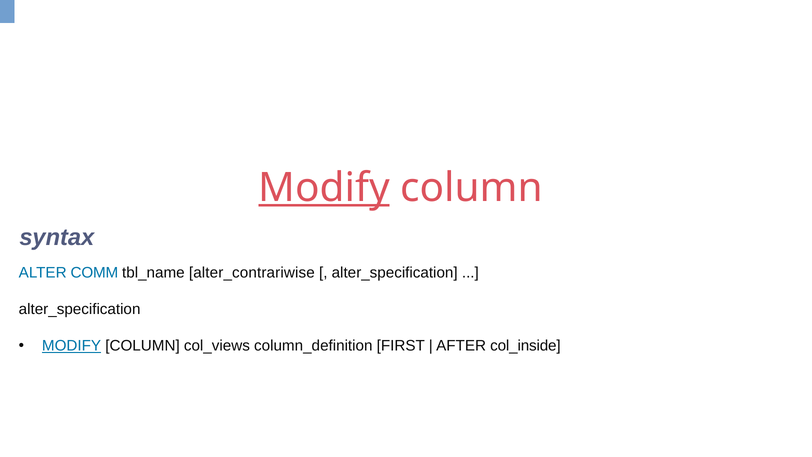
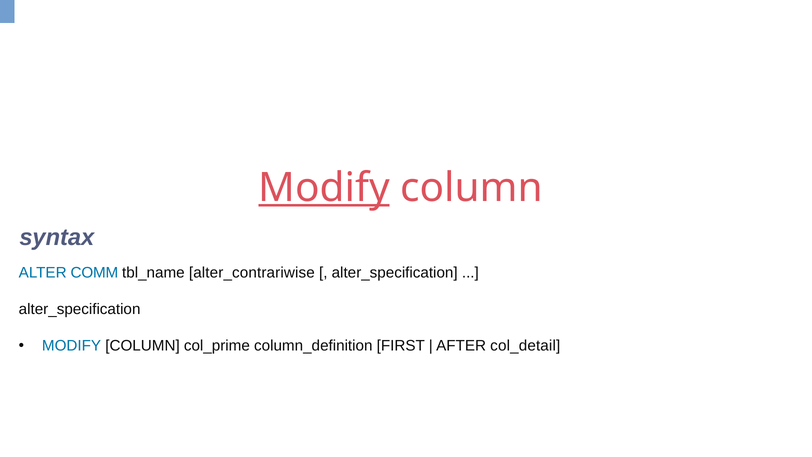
MODIFY at (72, 346) underline: present -> none
col_views: col_views -> col_prime
col_inside: col_inside -> col_detail
